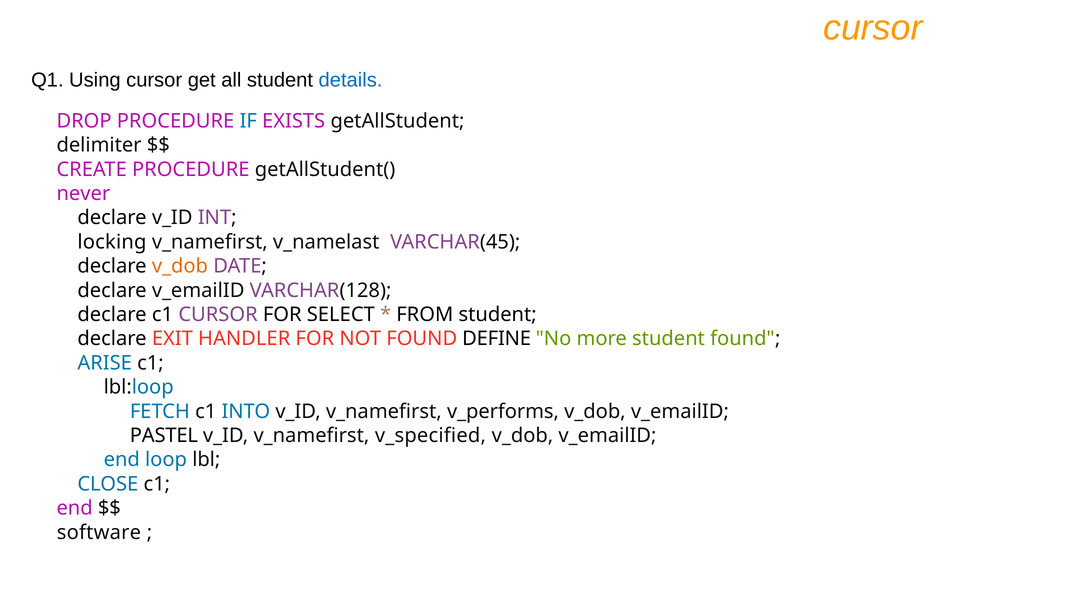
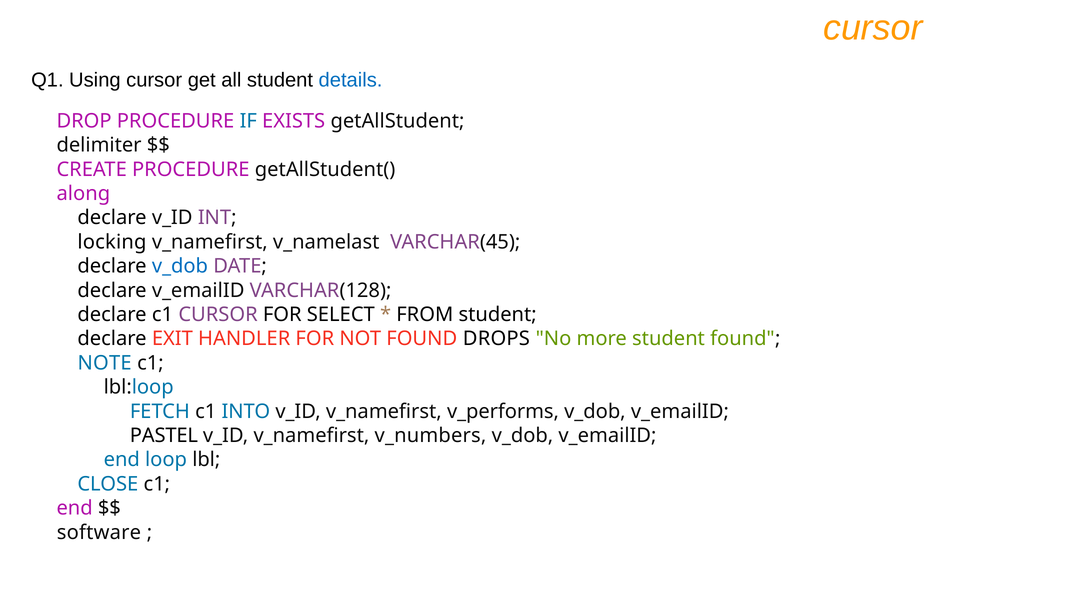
never: never -> along
v_dob at (180, 266) colour: orange -> blue
DEFINE: DEFINE -> DROPS
ARISE: ARISE -> NOTE
v_specified: v_specified -> v_numbers
